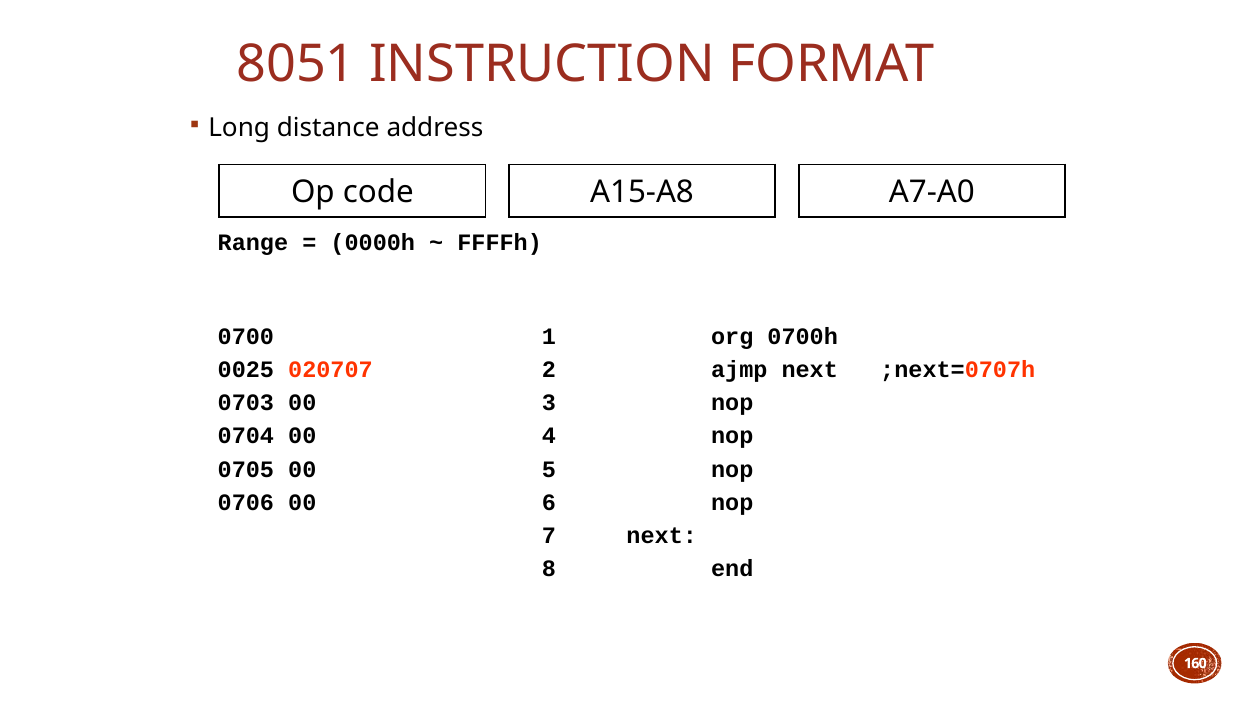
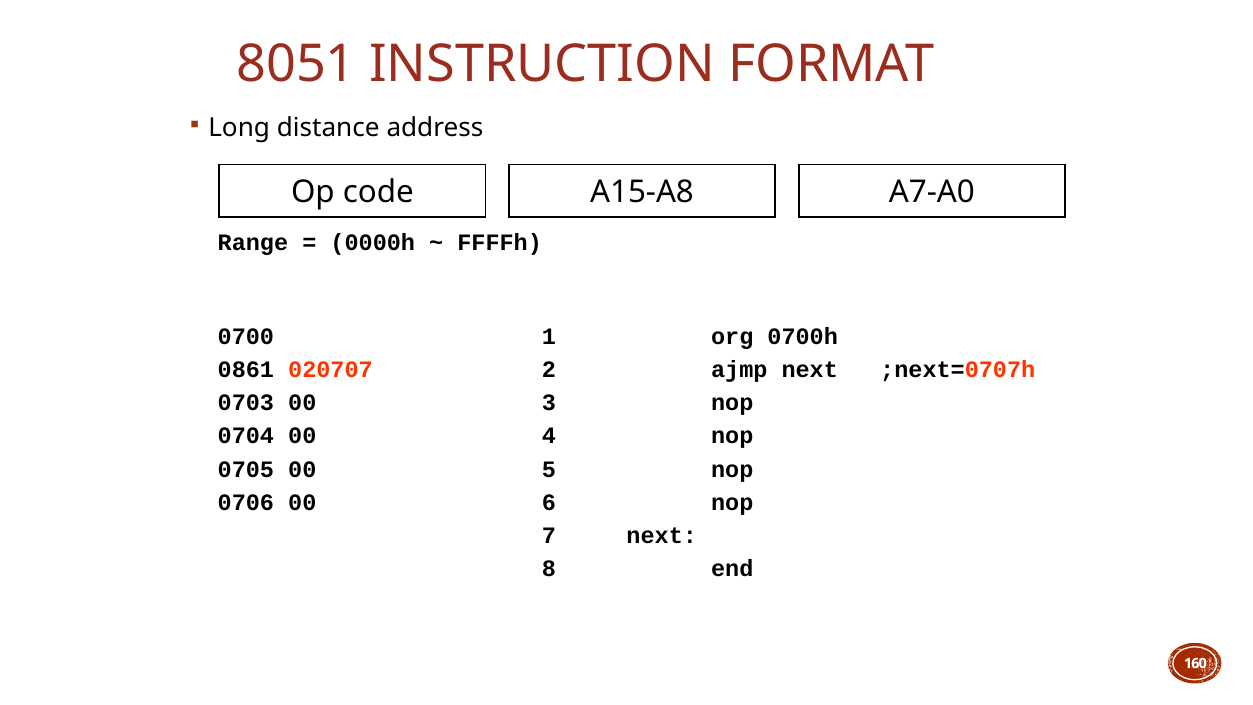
0025: 0025 -> 0861
